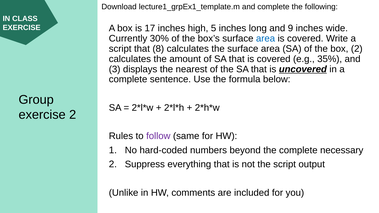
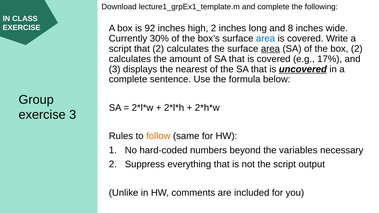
17: 17 -> 92
high 5: 5 -> 2
9: 9 -> 8
that 8: 8 -> 2
area at (270, 49) underline: none -> present
35%: 35% -> 17%
exercise 2: 2 -> 3
follow colour: purple -> orange
the complete: complete -> variables
